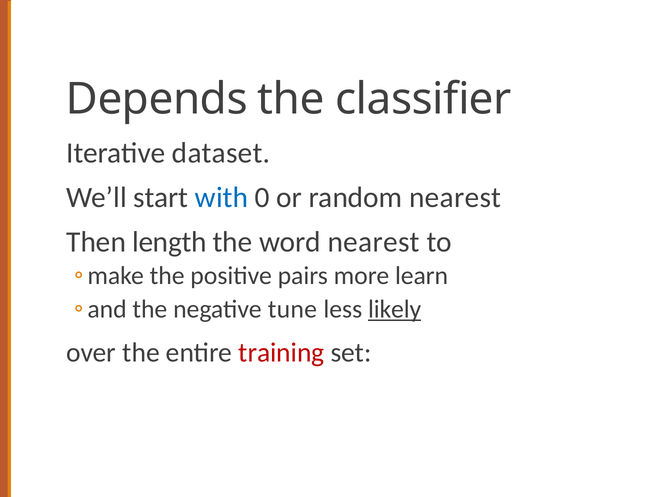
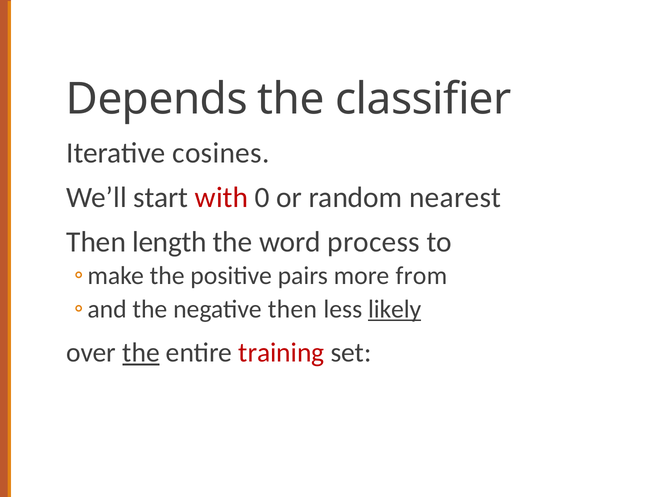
dataset: dataset -> cosines
with colour: blue -> red
word nearest: nearest -> process
learn: learn -> from
negative tune: tune -> then
the at (141, 352) underline: none -> present
